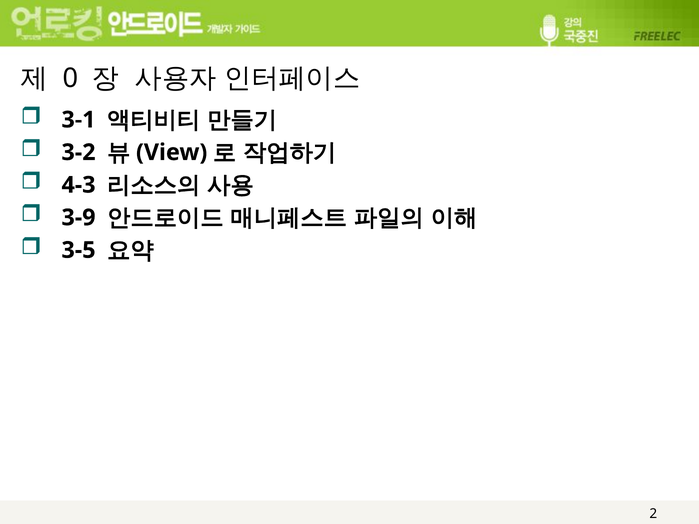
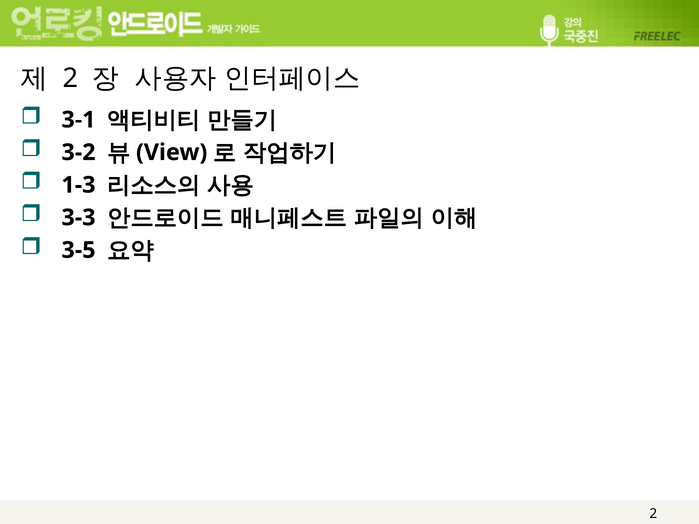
0 at (70, 78): 0 -> 2
4-3: 4-3 -> 1-3
3-9: 3-9 -> 3-3
